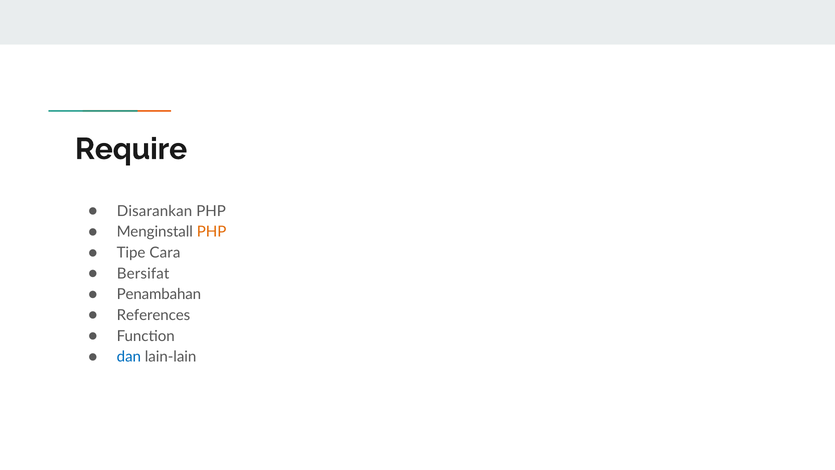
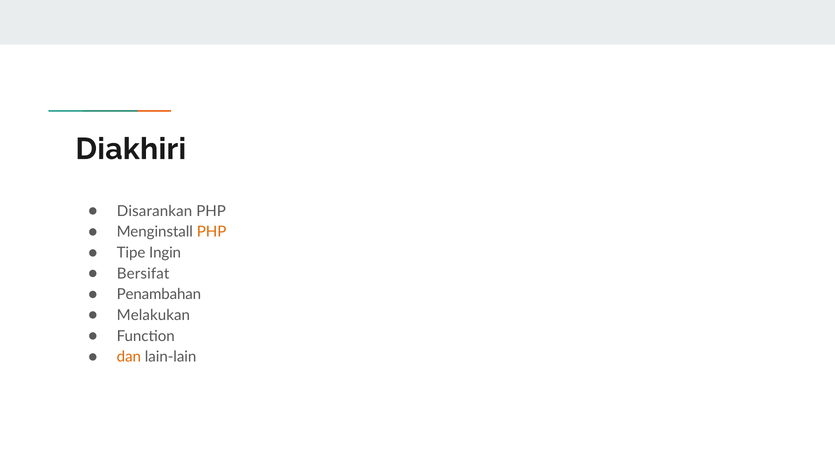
Require: Require -> Diakhiri
Cara: Cara -> Ingin
References: References -> Melakukan
dan colour: blue -> orange
